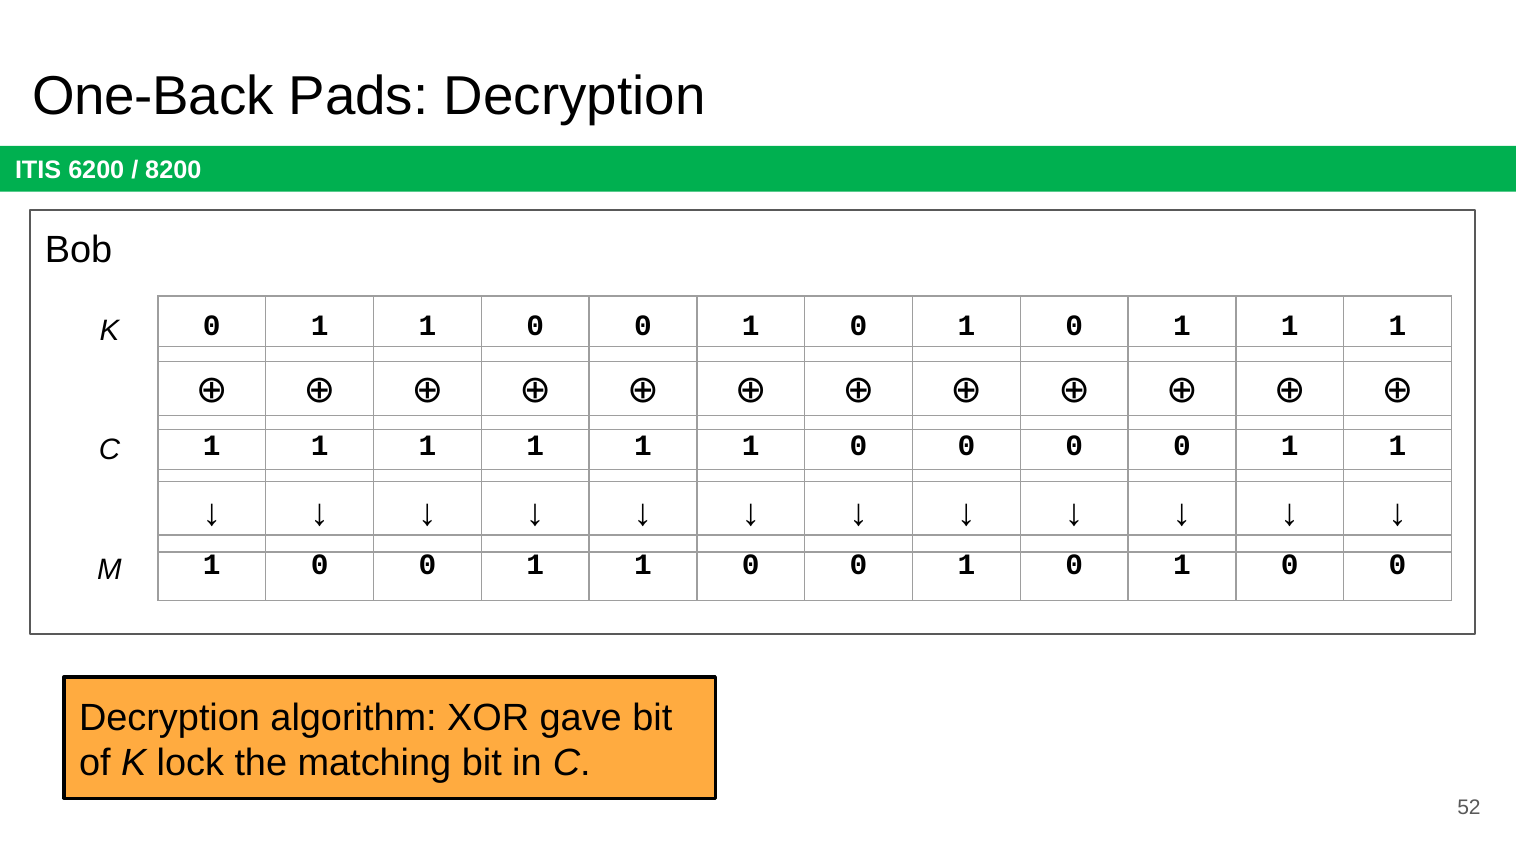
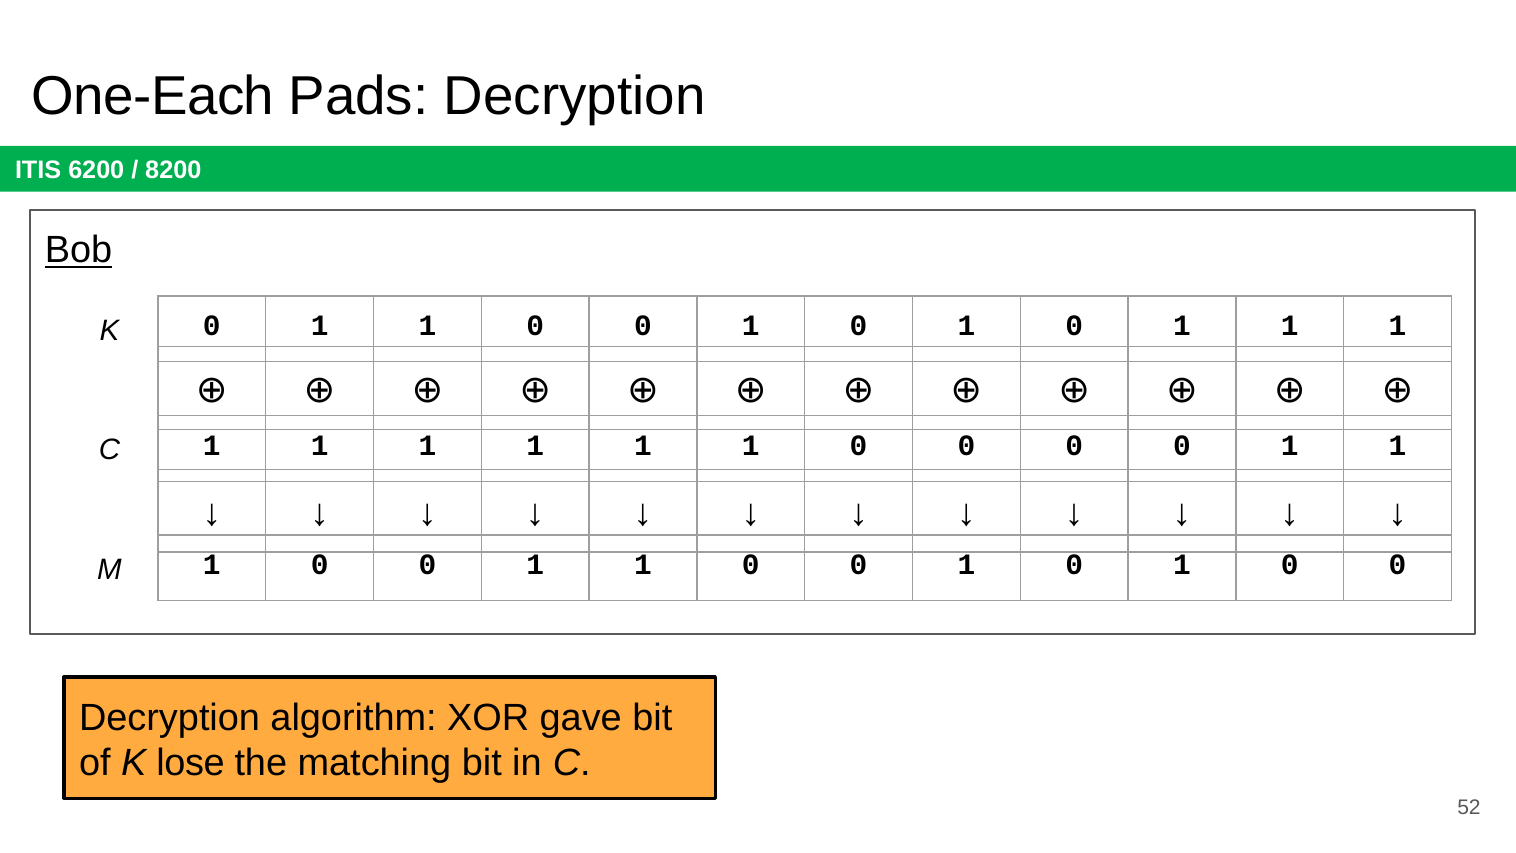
One-Back: One-Back -> One-Each
Bob underline: none -> present
lock: lock -> lose
